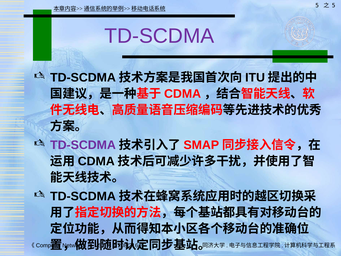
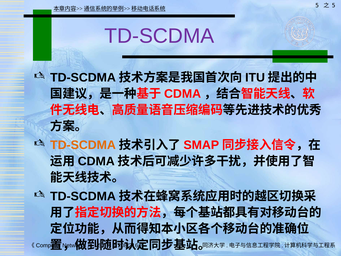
TD-SCDMA at (83, 145) colour: purple -> orange
